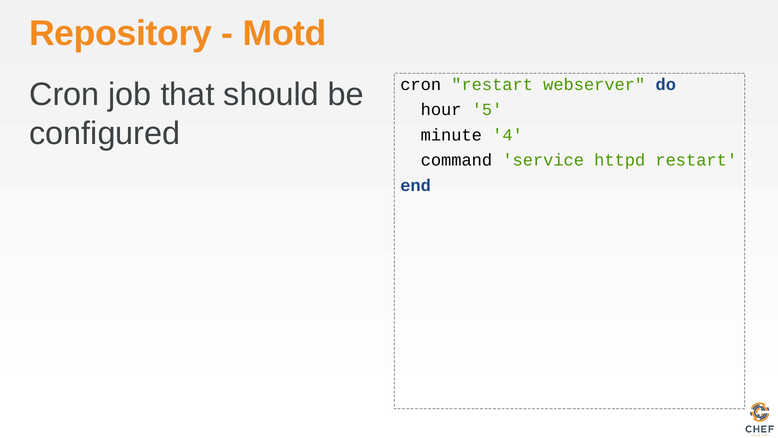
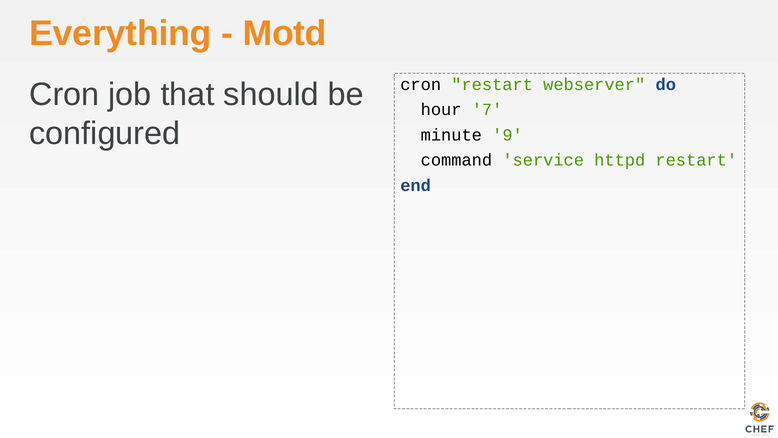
Repository: Repository -> Everything
5: 5 -> 7
4: 4 -> 9
